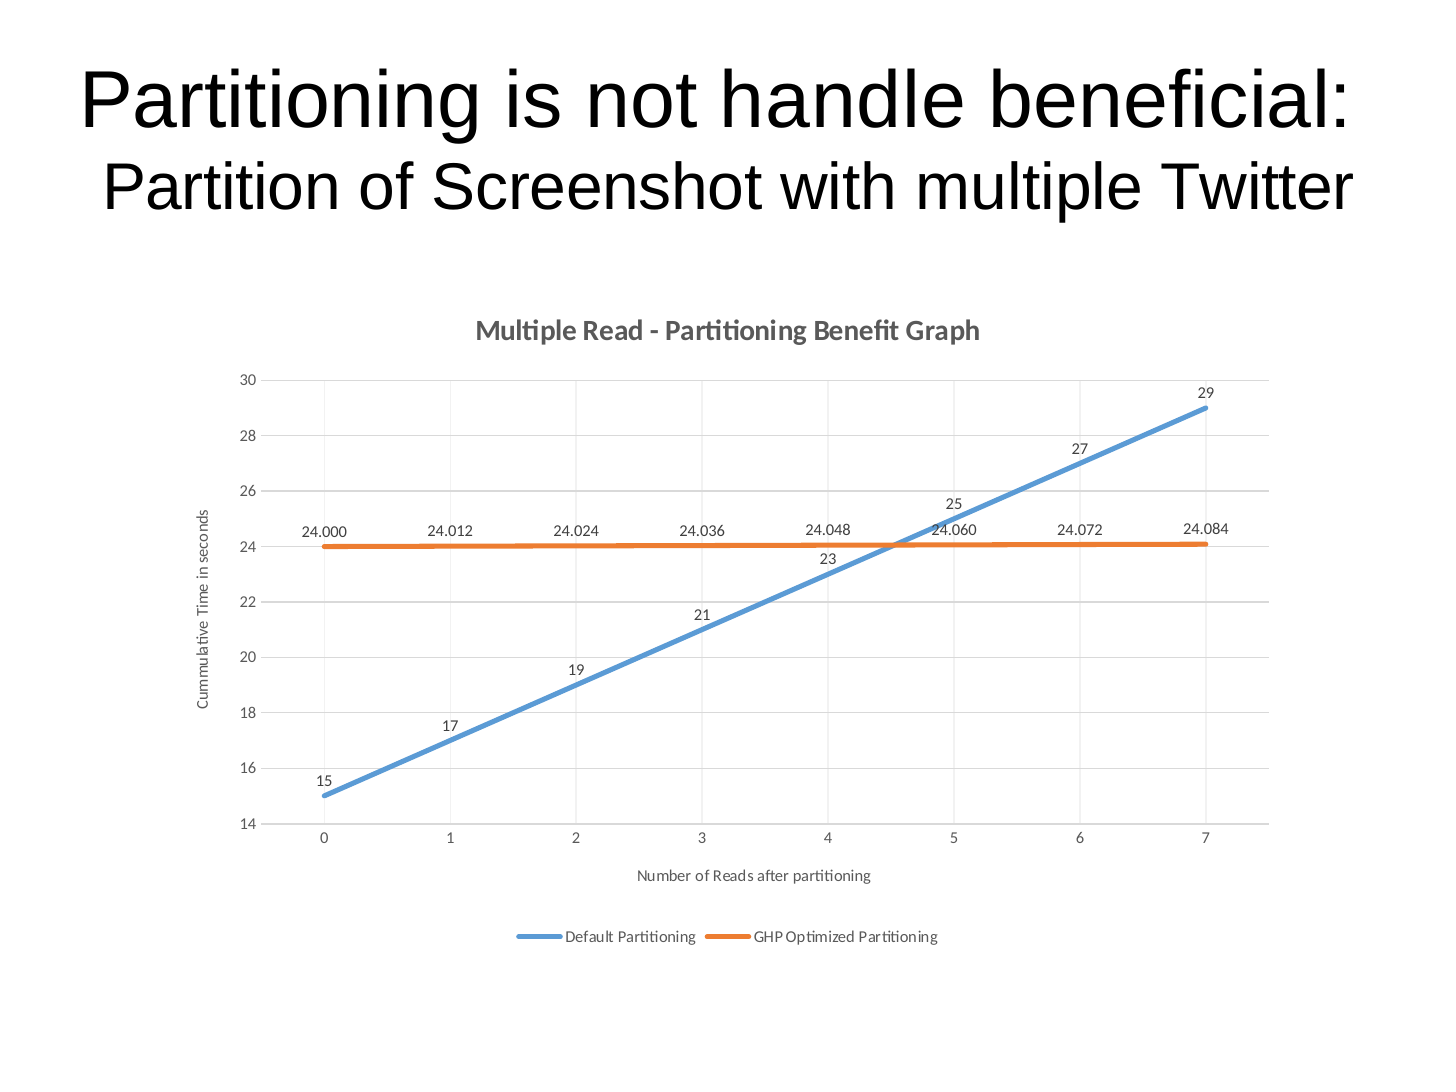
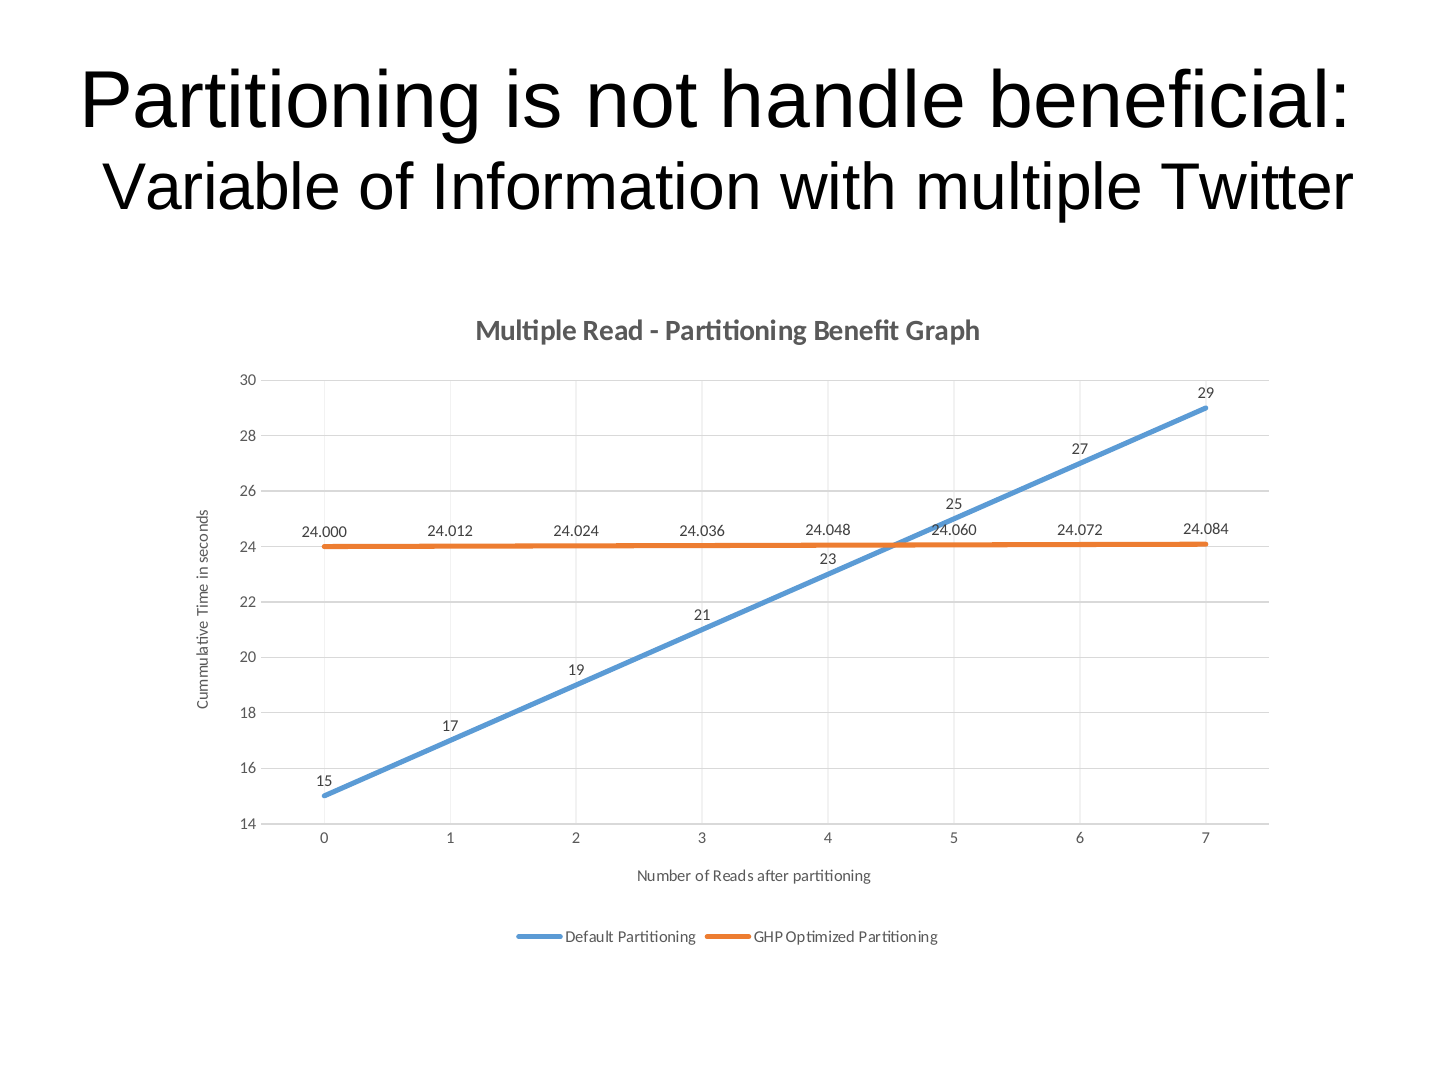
Partition: Partition -> Variable
Screenshot: Screenshot -> Information
